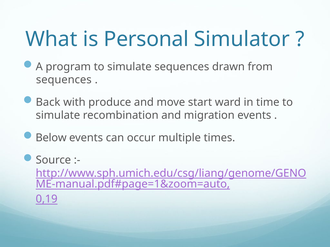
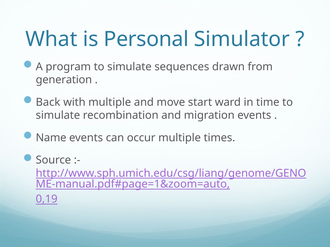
sequences at (64, 80): sequences -> generation
with produce: produce -> multiple
Below: Below -> Name
